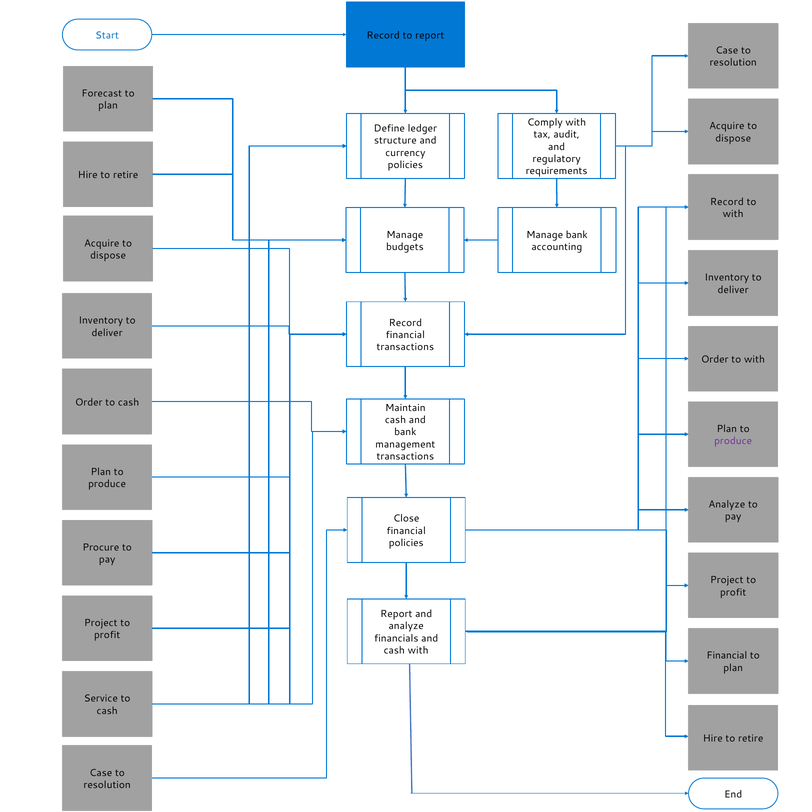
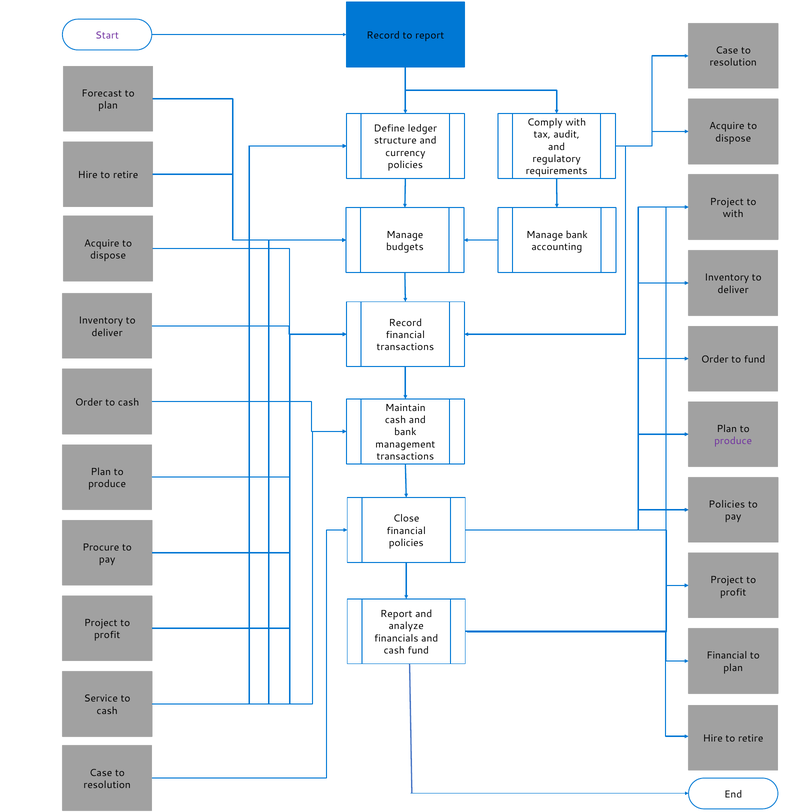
Start colour: blue -> purple
Record at (727, 202): Record -> Project
Order to with: with -> fund
Analyze at (727, 504): Analyze -> Policies
cash with: with -> fund
